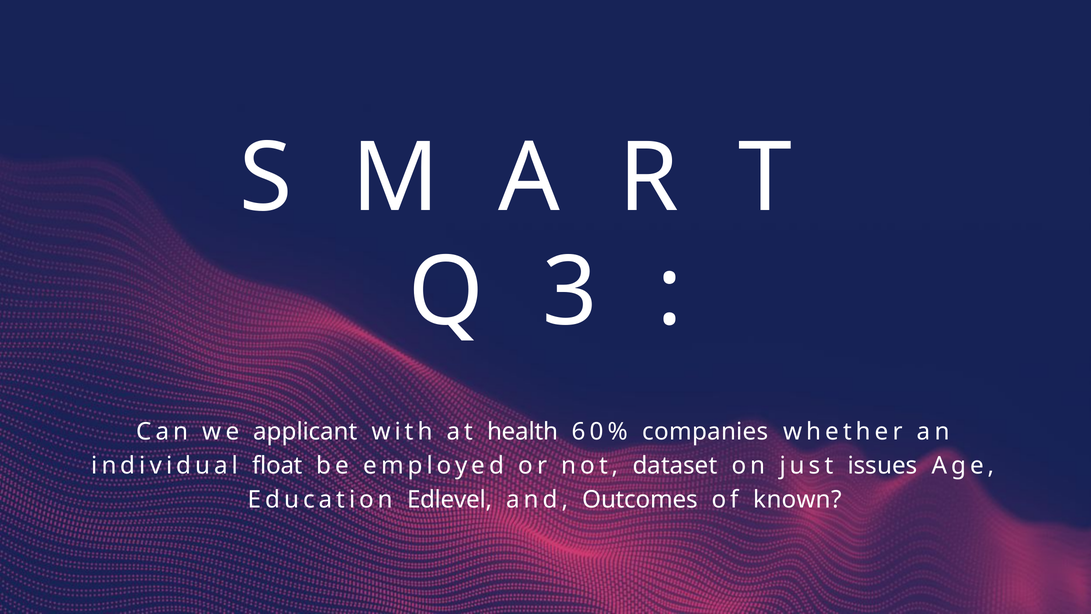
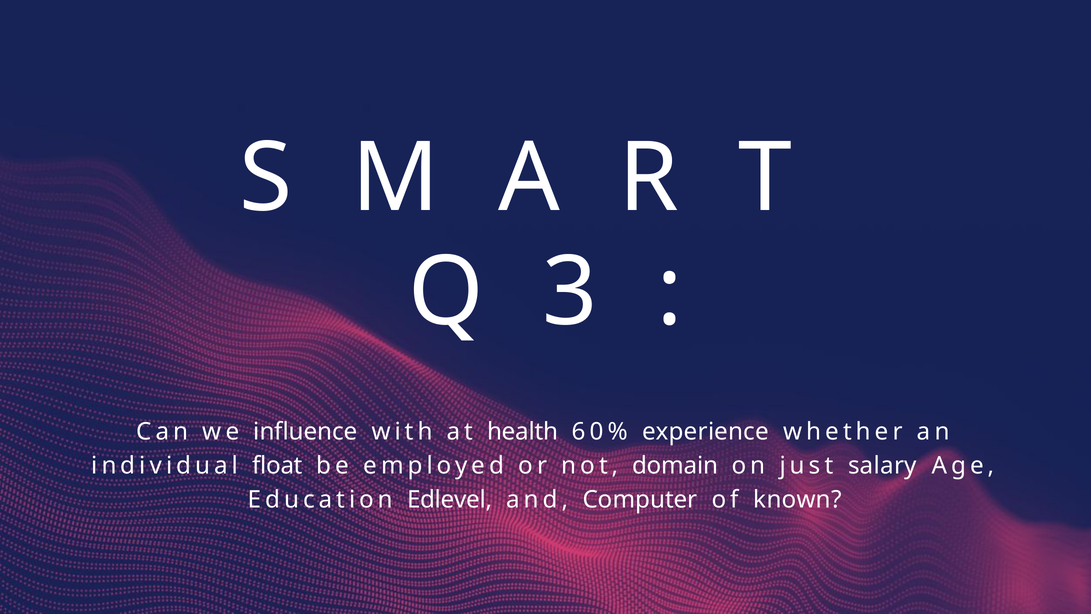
applicant: applicant -> influence
companies: companies -> experience
dataset: dataset -> domain
issues: issues -> salary
Outcomes: Outcomes -> Computer
